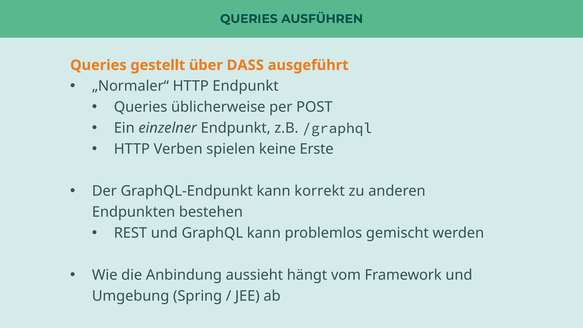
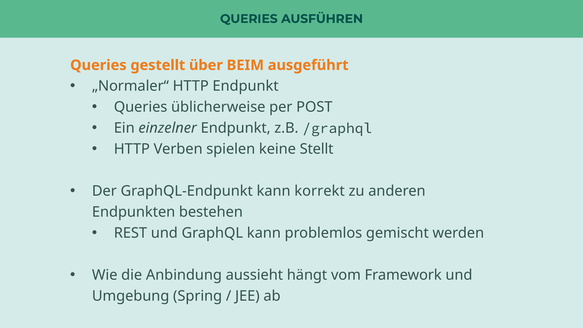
DASS: DASS -> BEIM
Erste: Erste -> Stellt
